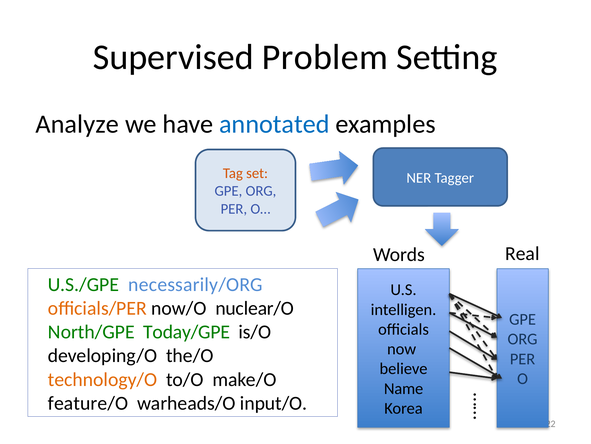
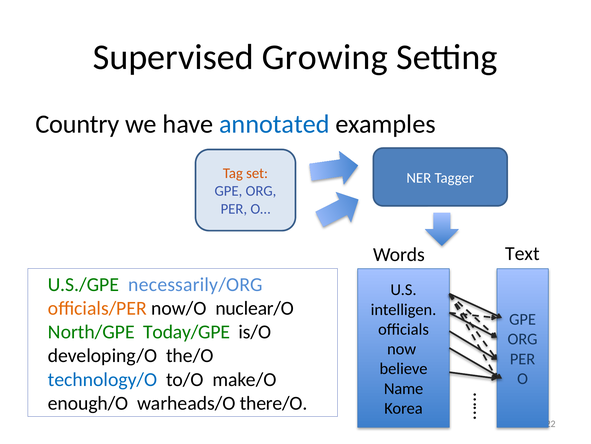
Problem: Problem -> Growing
Analyze: Analyze -> Country
Real: Real -> Text
technology/O colour: orange -> blue
feature/O: feature/O -> enough/O
input/O: input/O -> there/O
